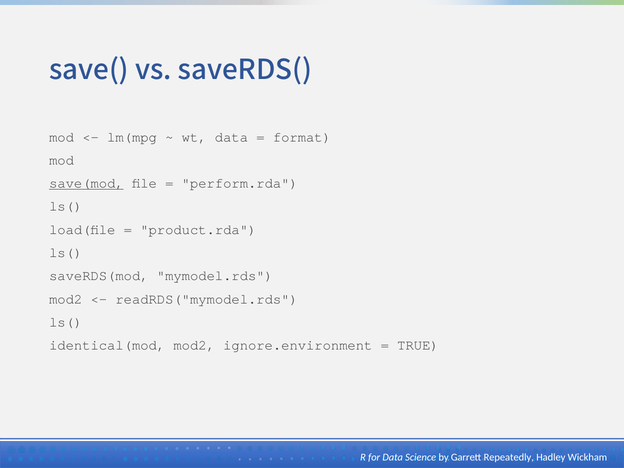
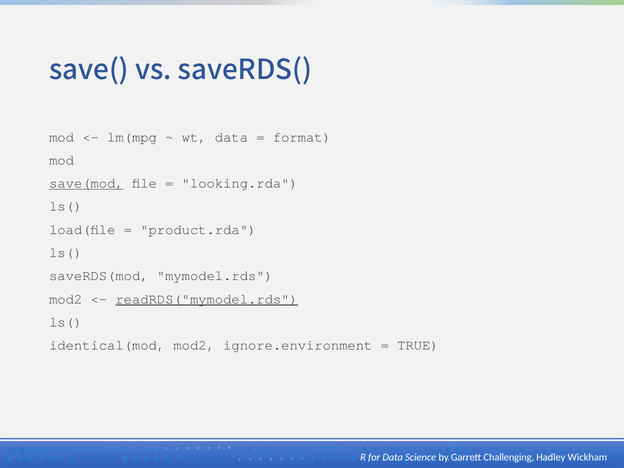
perform.rda: perform.rda -> looking.rda
readRDS("mymodel.rds underline: none -> present
Repeatedly: Repeatedly -> Challenging
